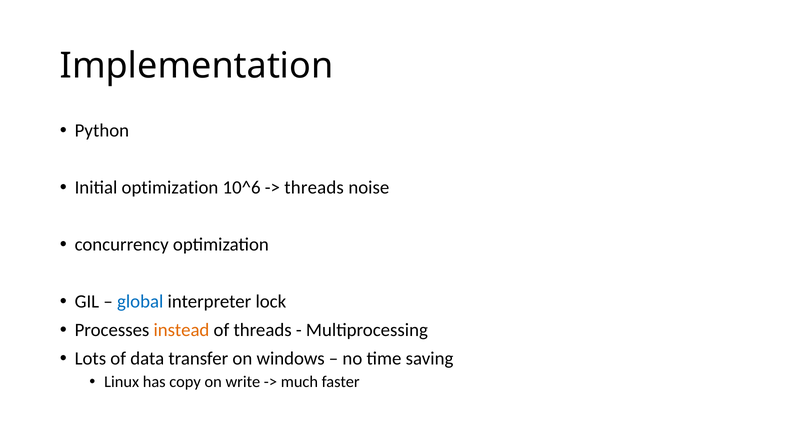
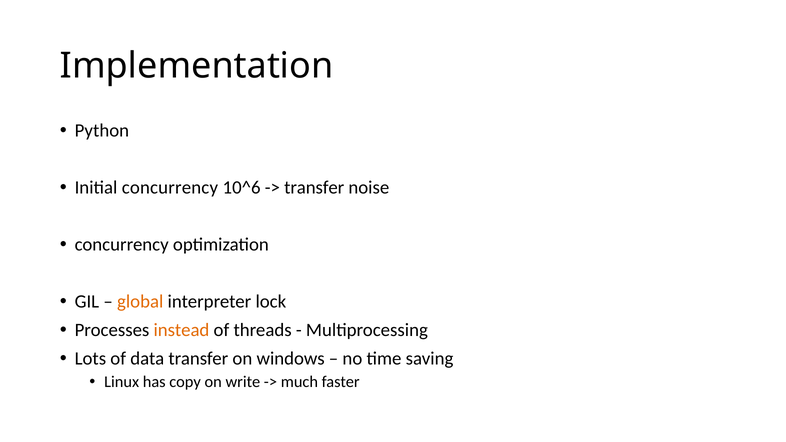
Initial optimization: optimization -> concurrency
threads at (314, 188): threads -> transfer
global colour: blue -> orange
